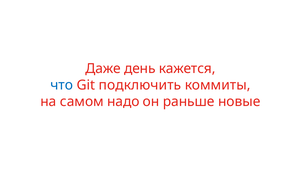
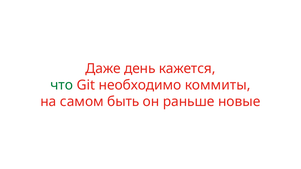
что colour: blue -> green
подключить: подключить -> необходимо
надо: надо -> быть
